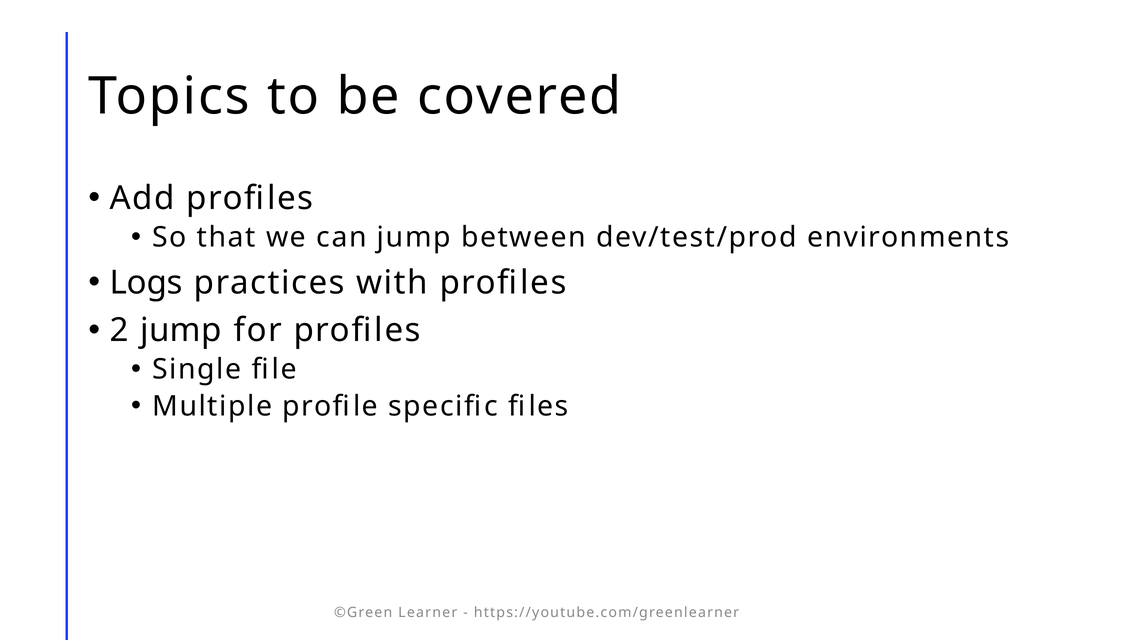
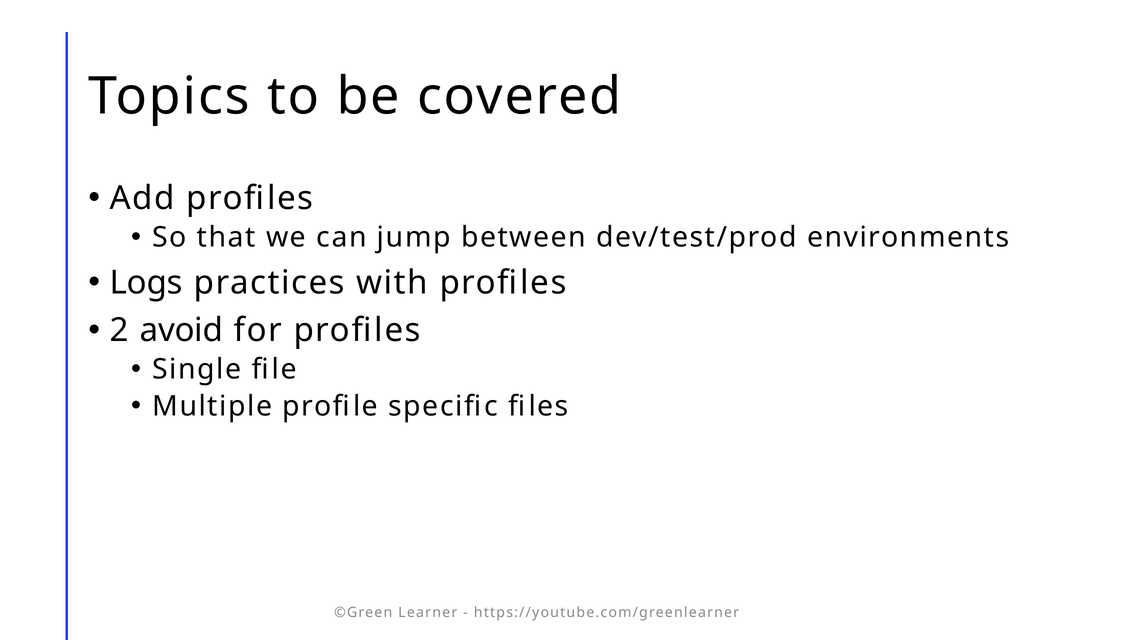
2 jump: jump -> avoid
